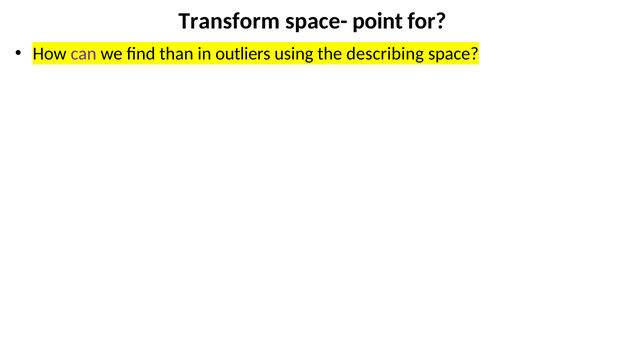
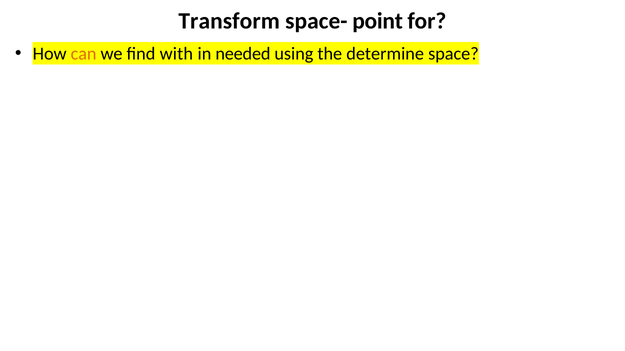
can colour: purple -> orange
than: than -> with
outliers: outliers -> needed
describing: describing -> determine
